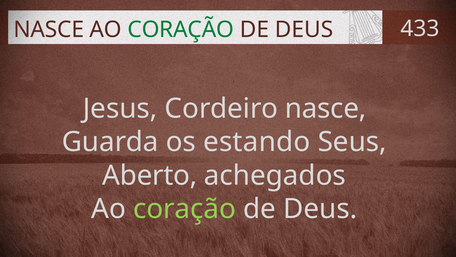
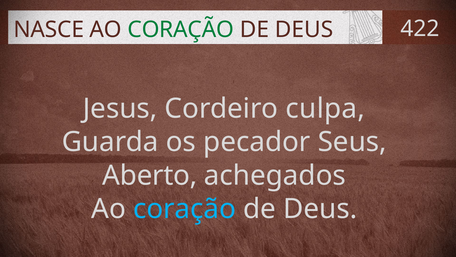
433: 433 -> 422
Cordeiro nasce: nasce -> culpa
estando: estando -> pecador
coração at (185, 209) colour: light green -> light blue
